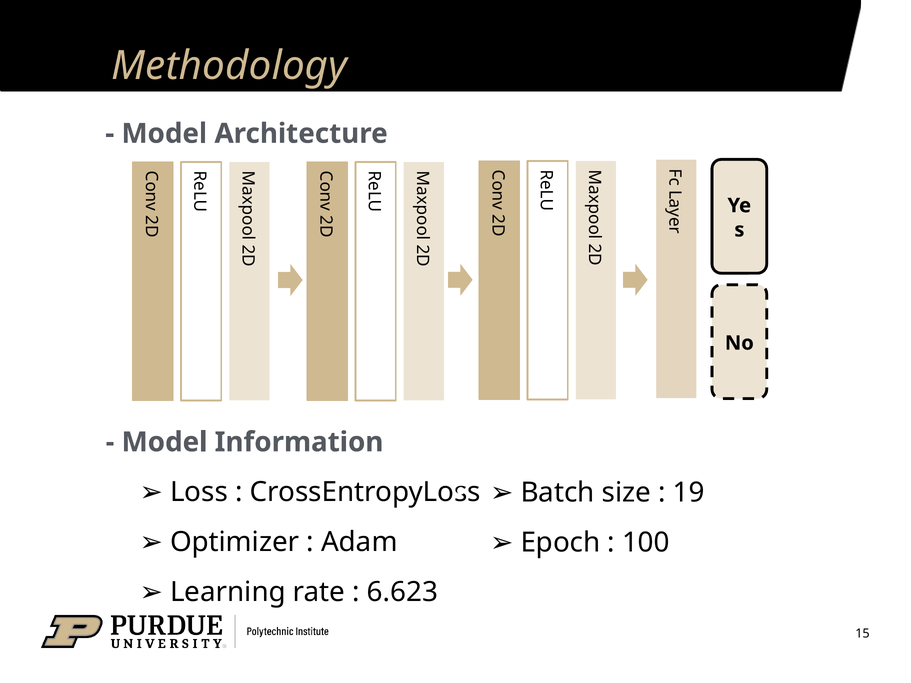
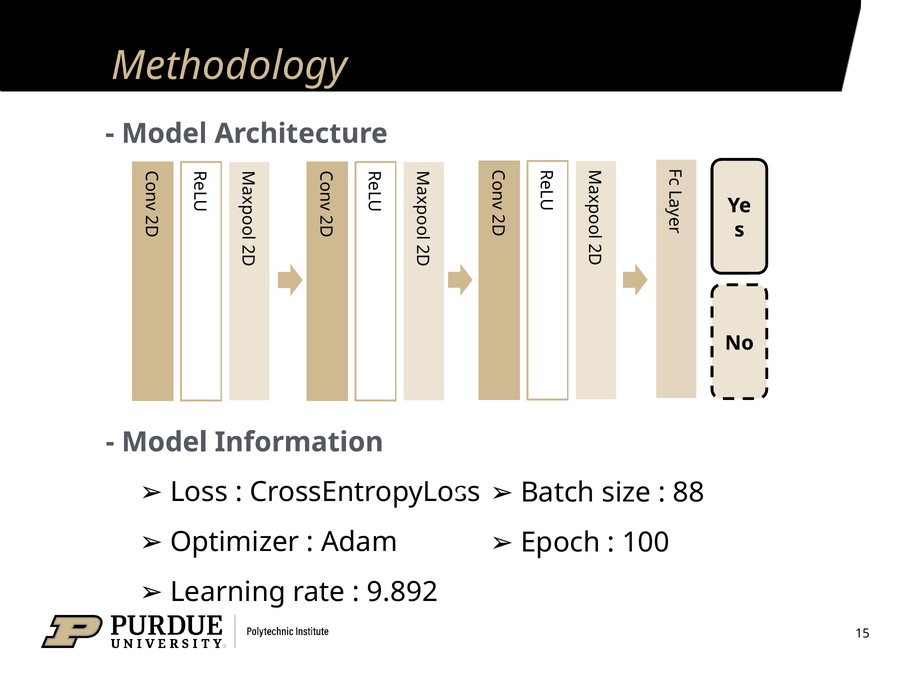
19: 19 -> 88
6.623: 6.623 -> 9.892
